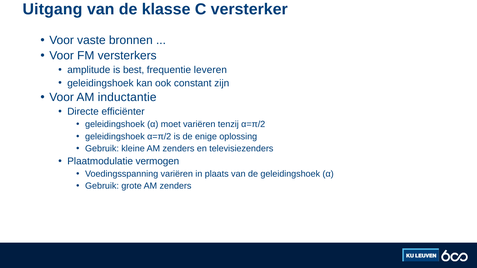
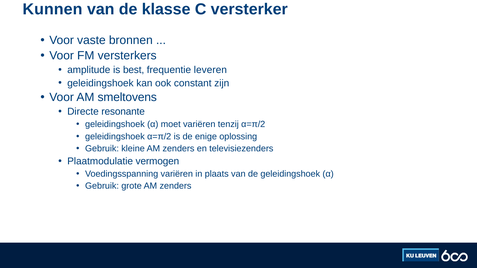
Uitgang: Uitgang -> Kunnen
inductantie: inductantie -> smeltovens
efficiënter: efficiënter -> resonante
